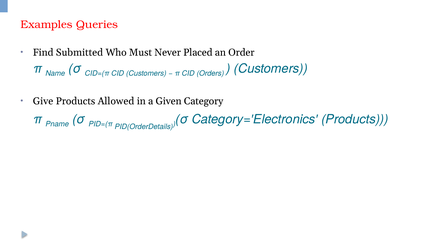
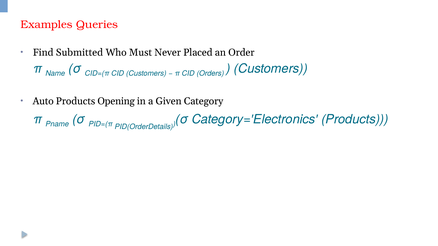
Give: Give -> Auto
Allowed: Allowed -> Opening
